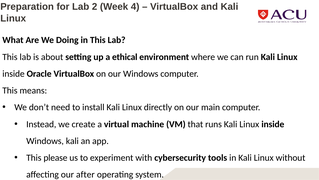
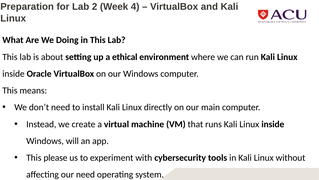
Windows kali: kali -> will
our after: after -> need
